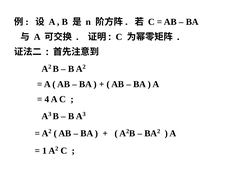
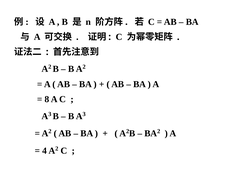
4: 4 -> 8
1: 1 -> 4
